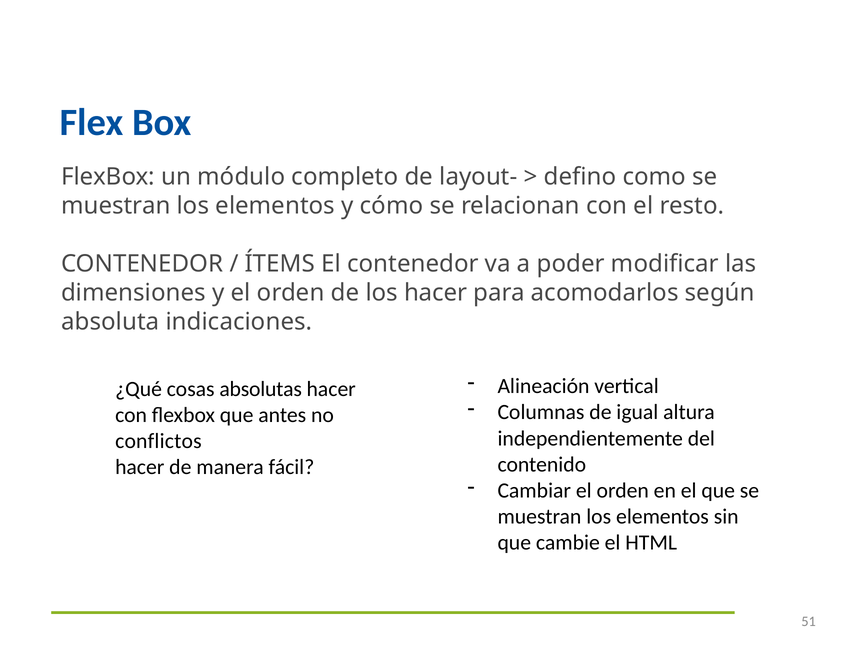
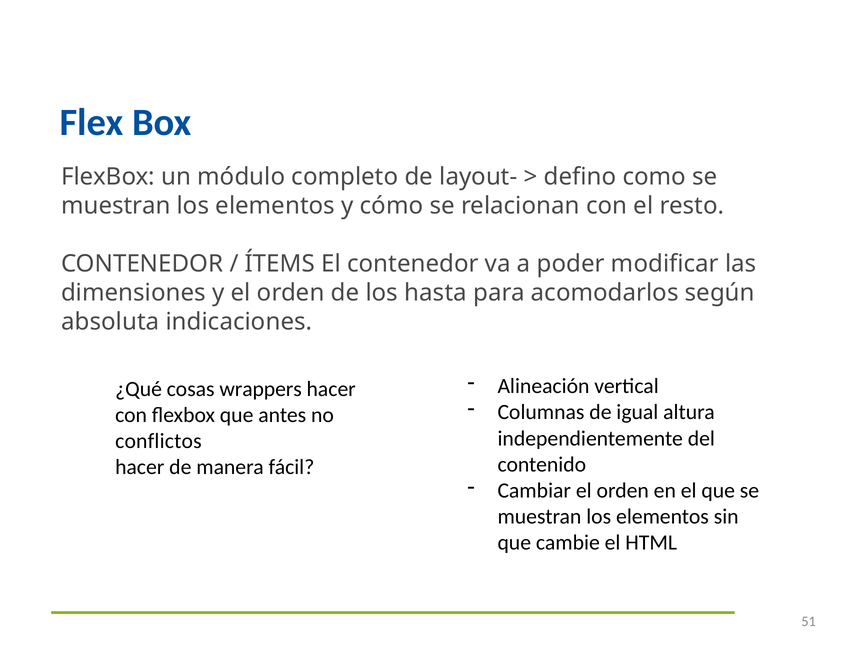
los hacer: hacer -> hasta
absolutas: absolutas -> wrappers
